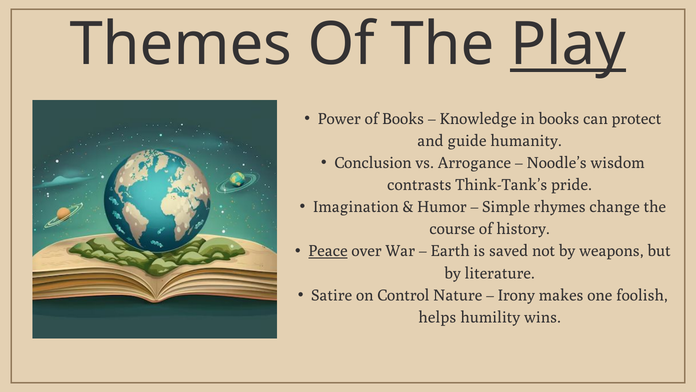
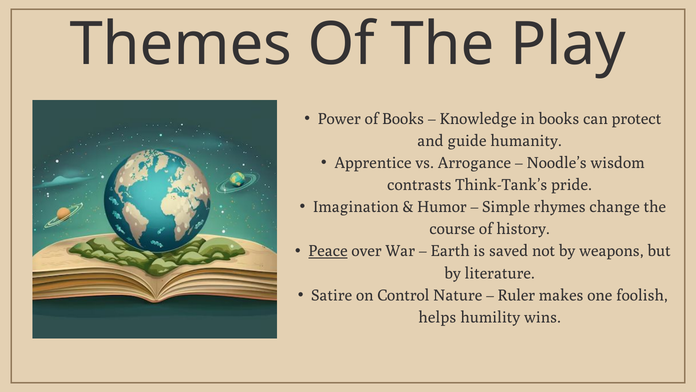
Play underline: present -> none
Conclusion: Conclusion -> Apprentice
Irony: Irony -> Ruler
